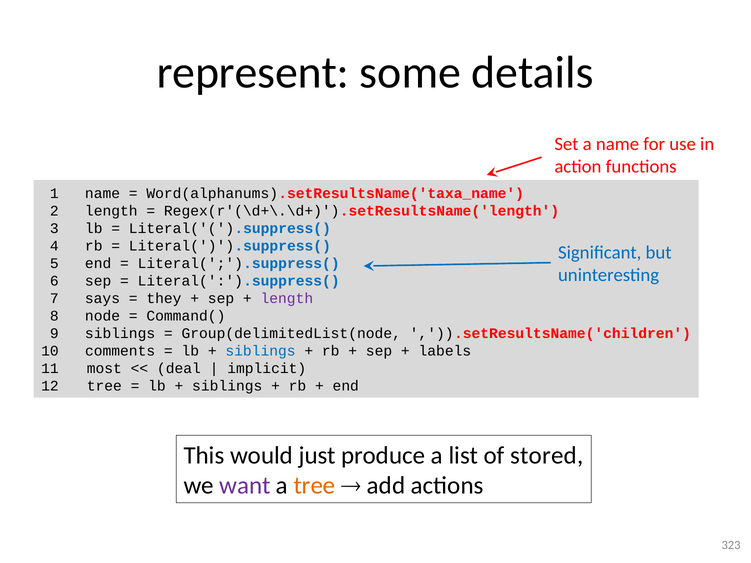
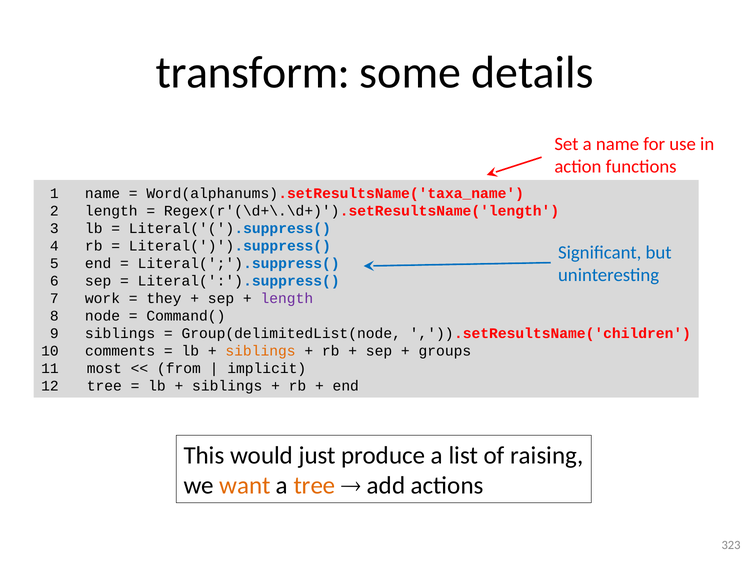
represent: represent -> transform
says: says -> work
siblings at (260, 351) colour: blue -> orange
labels: labels -> groups
deal: deal -> from
stored: stored -> raising
want colour: purple -> orange
